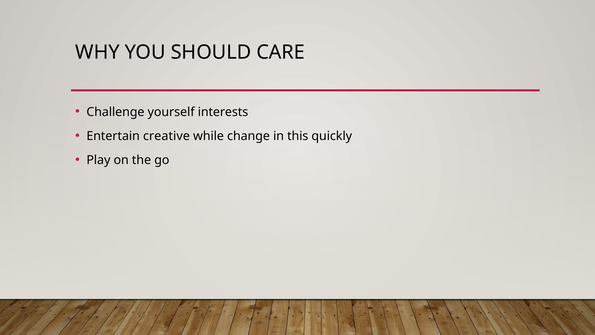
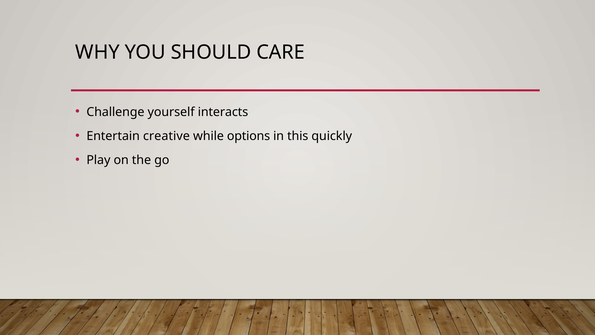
interests: interests -> interacts
change: change -> options
